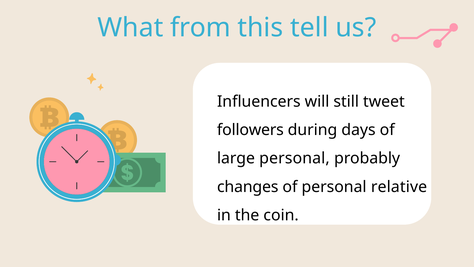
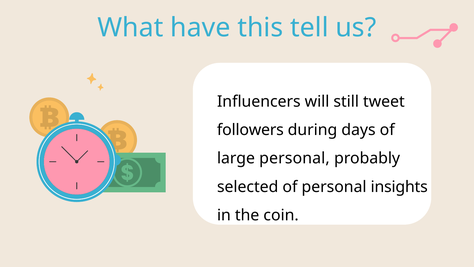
from: from -> have
changes: changes -> selected
relative: relative -> insights
